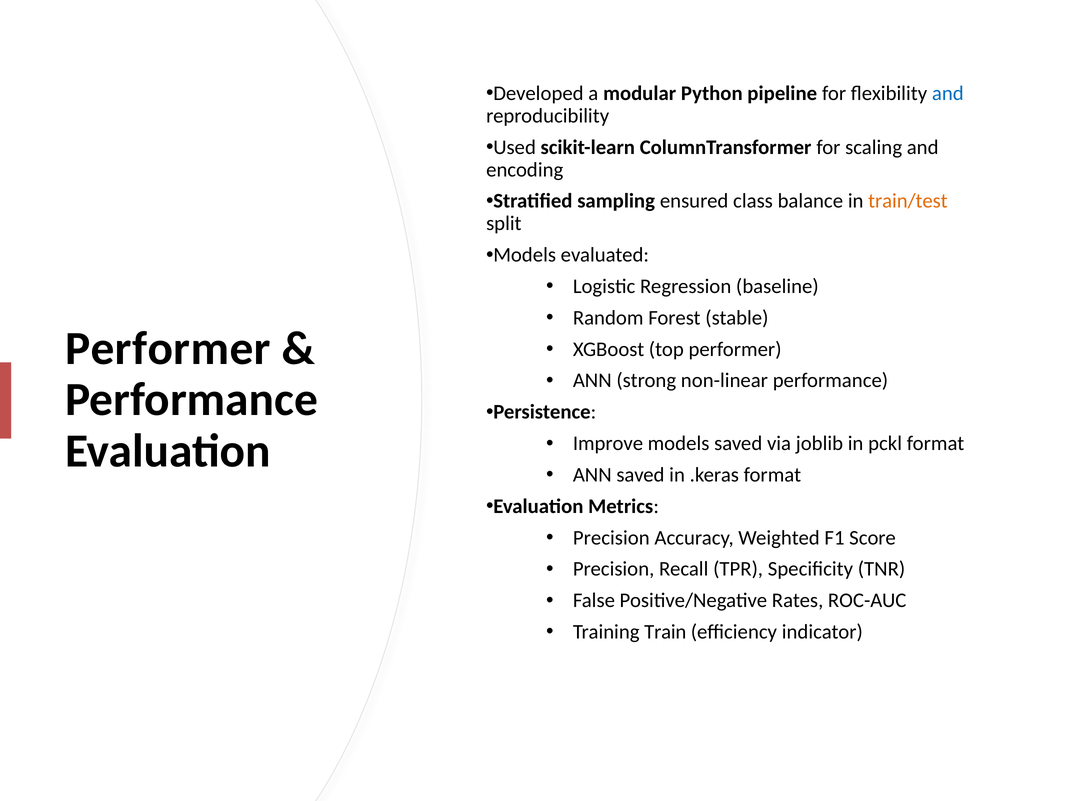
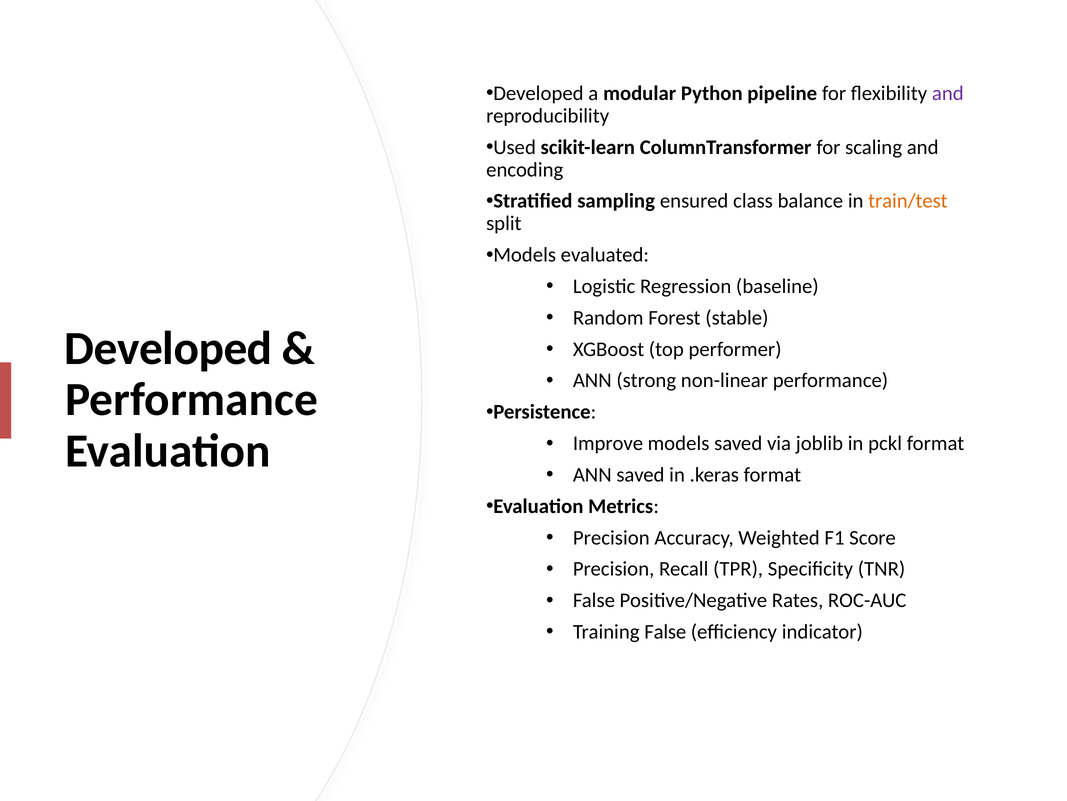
and at (948, 93) colour: blue -> purple
Performer at (168, 348): Performer -> Developed
Training Train: Train -> False
